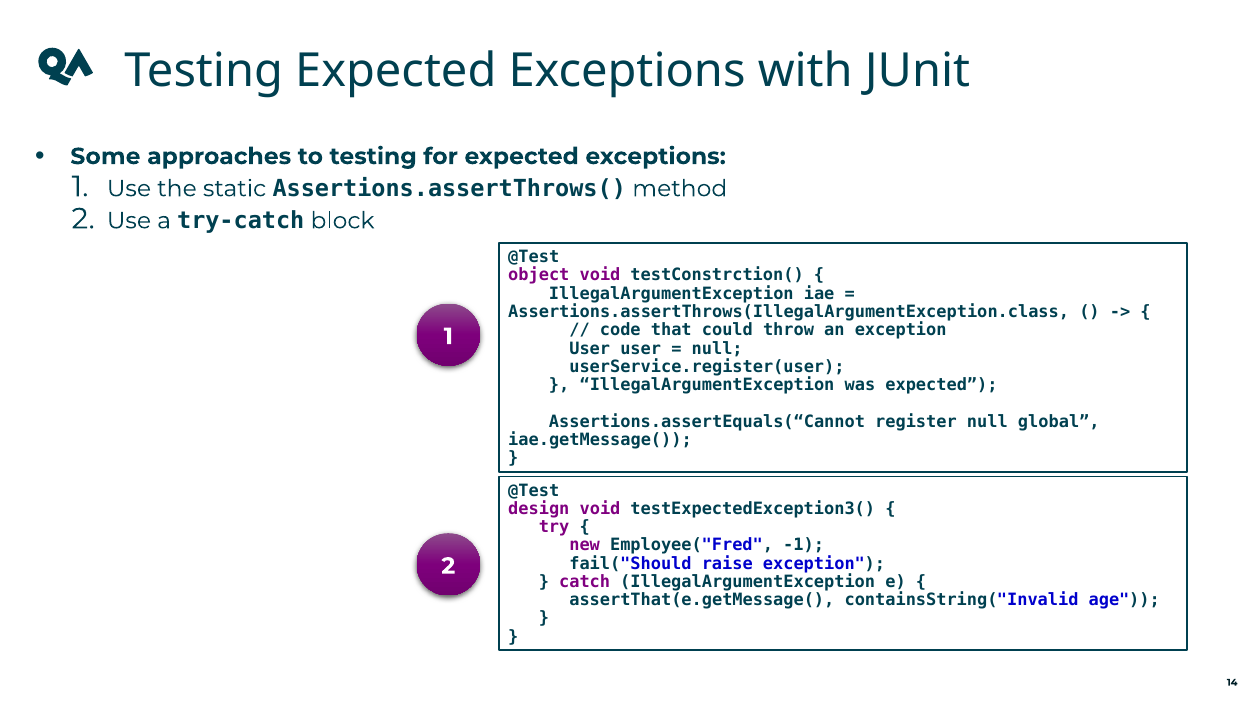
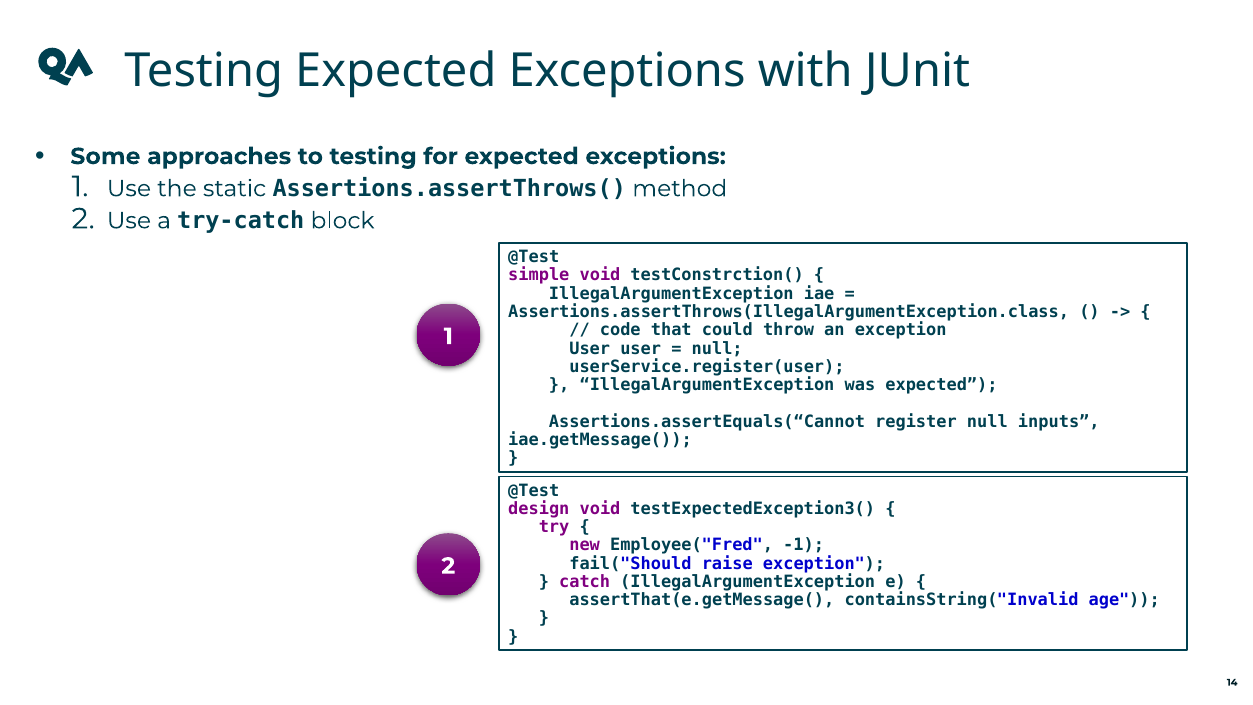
object: object -> simple
global: global -> inputs
